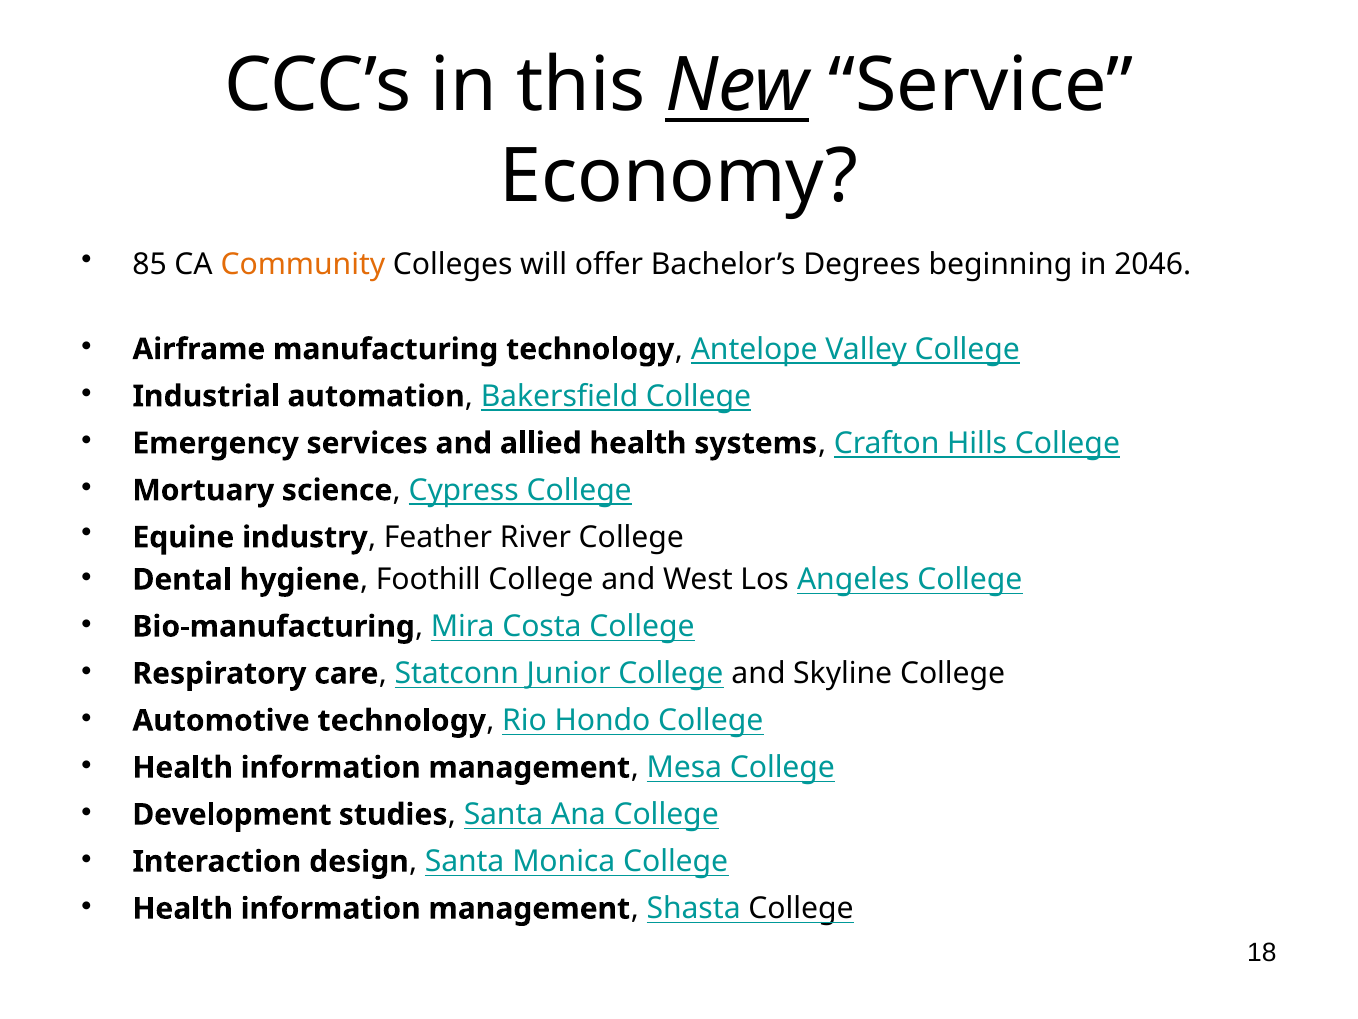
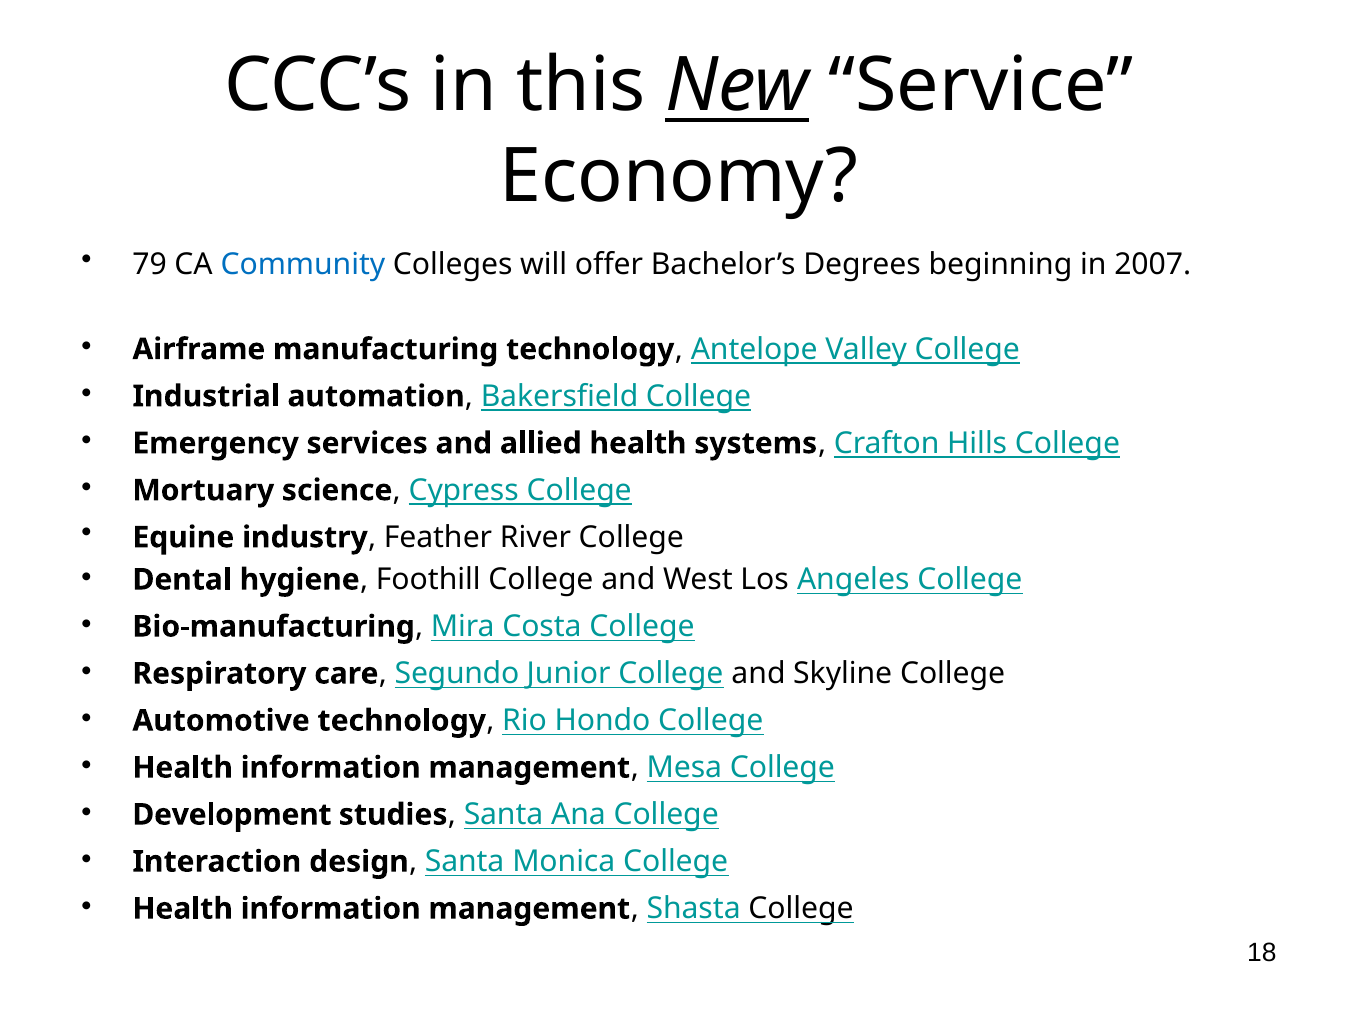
85: 85 -> 79
Community colour: orange -> blue
2046: 2046 -> 2007
Statconn: Statconn -> Segundo
